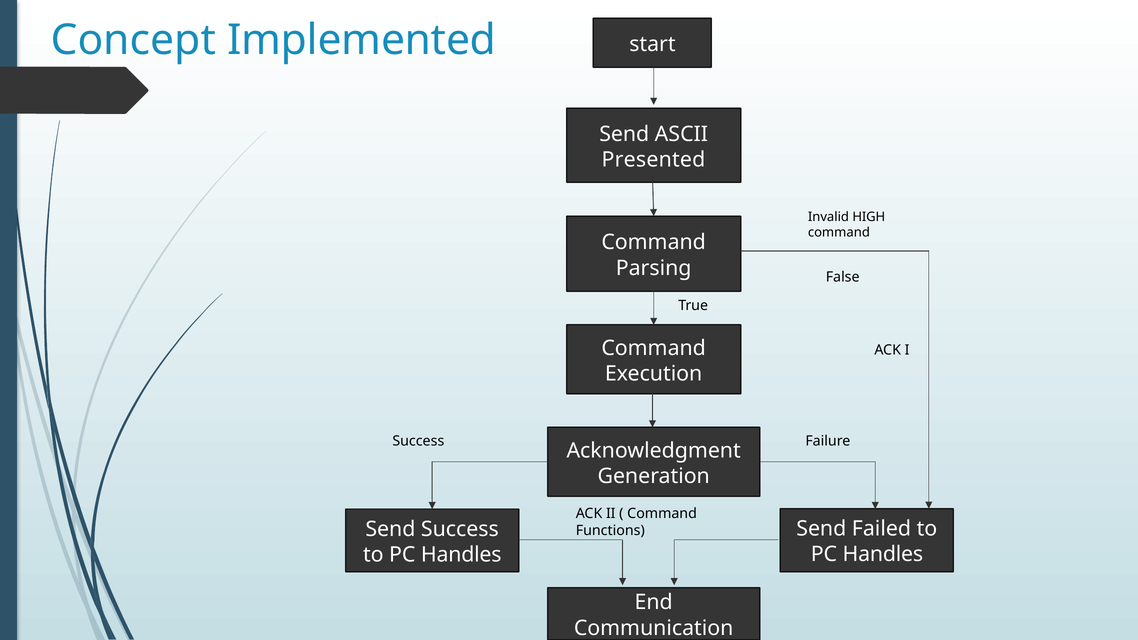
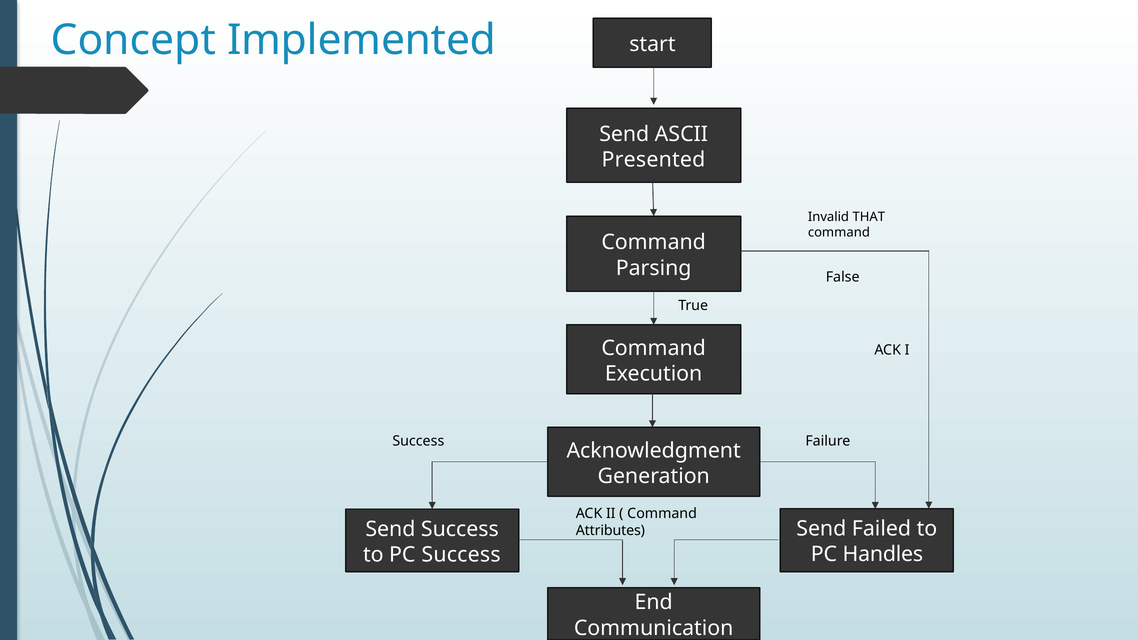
HIGH: HIGH -> THAT
Functions: Functions -> Attributes
Handles at (461, 555): Handles -> Success
